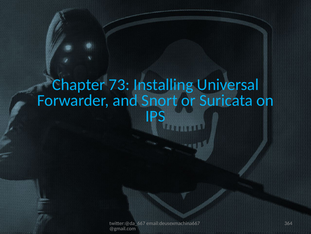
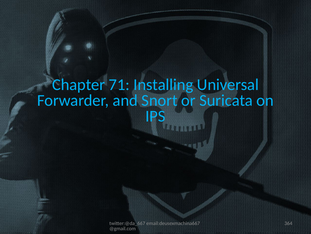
73: 73 -> 71
